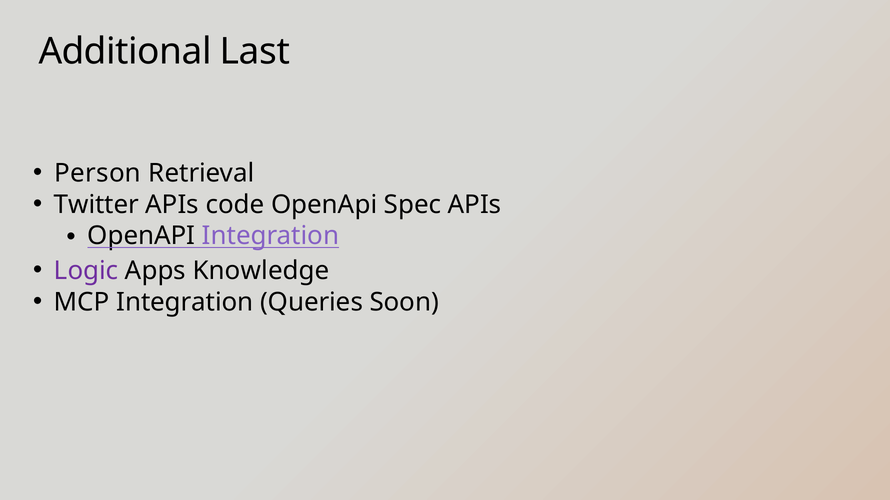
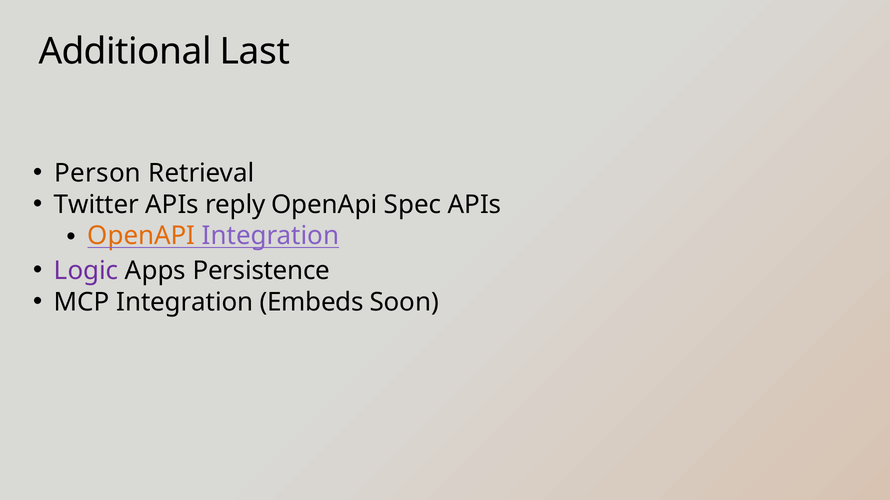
code: code -> reply
OpenAPI at (141, 236) colour: black -> orange
Knowledge: Knowledge -> Persistence
Queries: Queries -> Embeds
